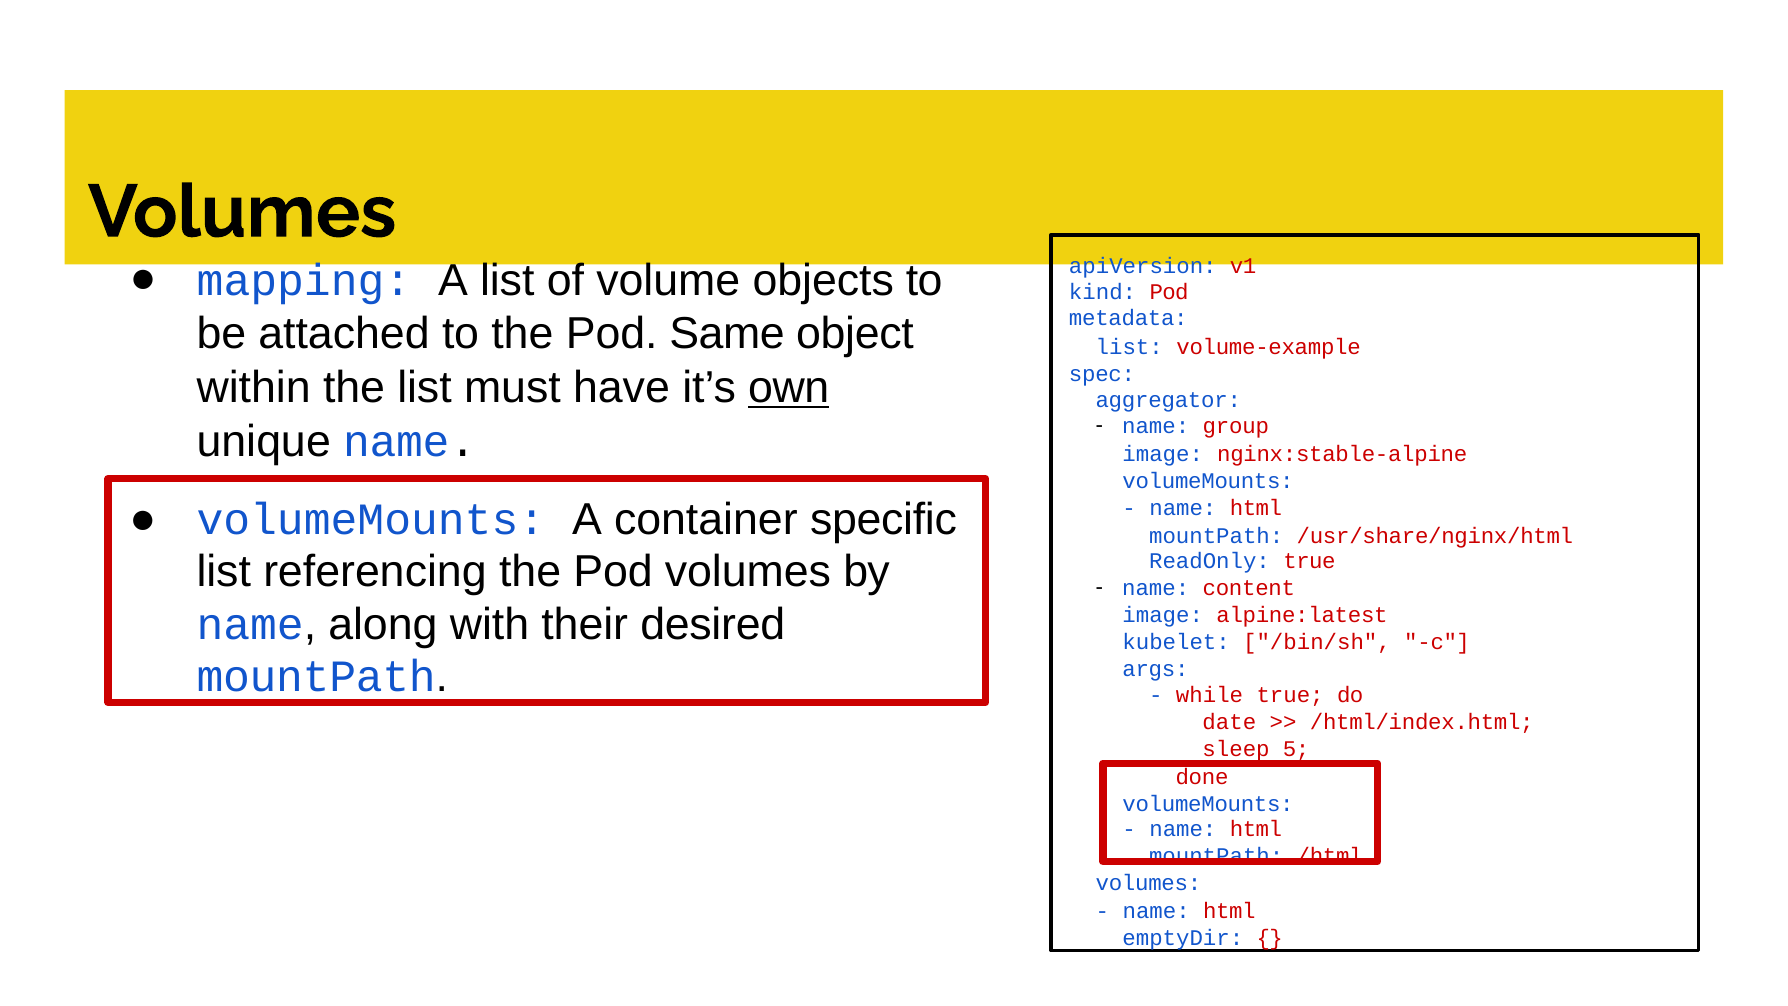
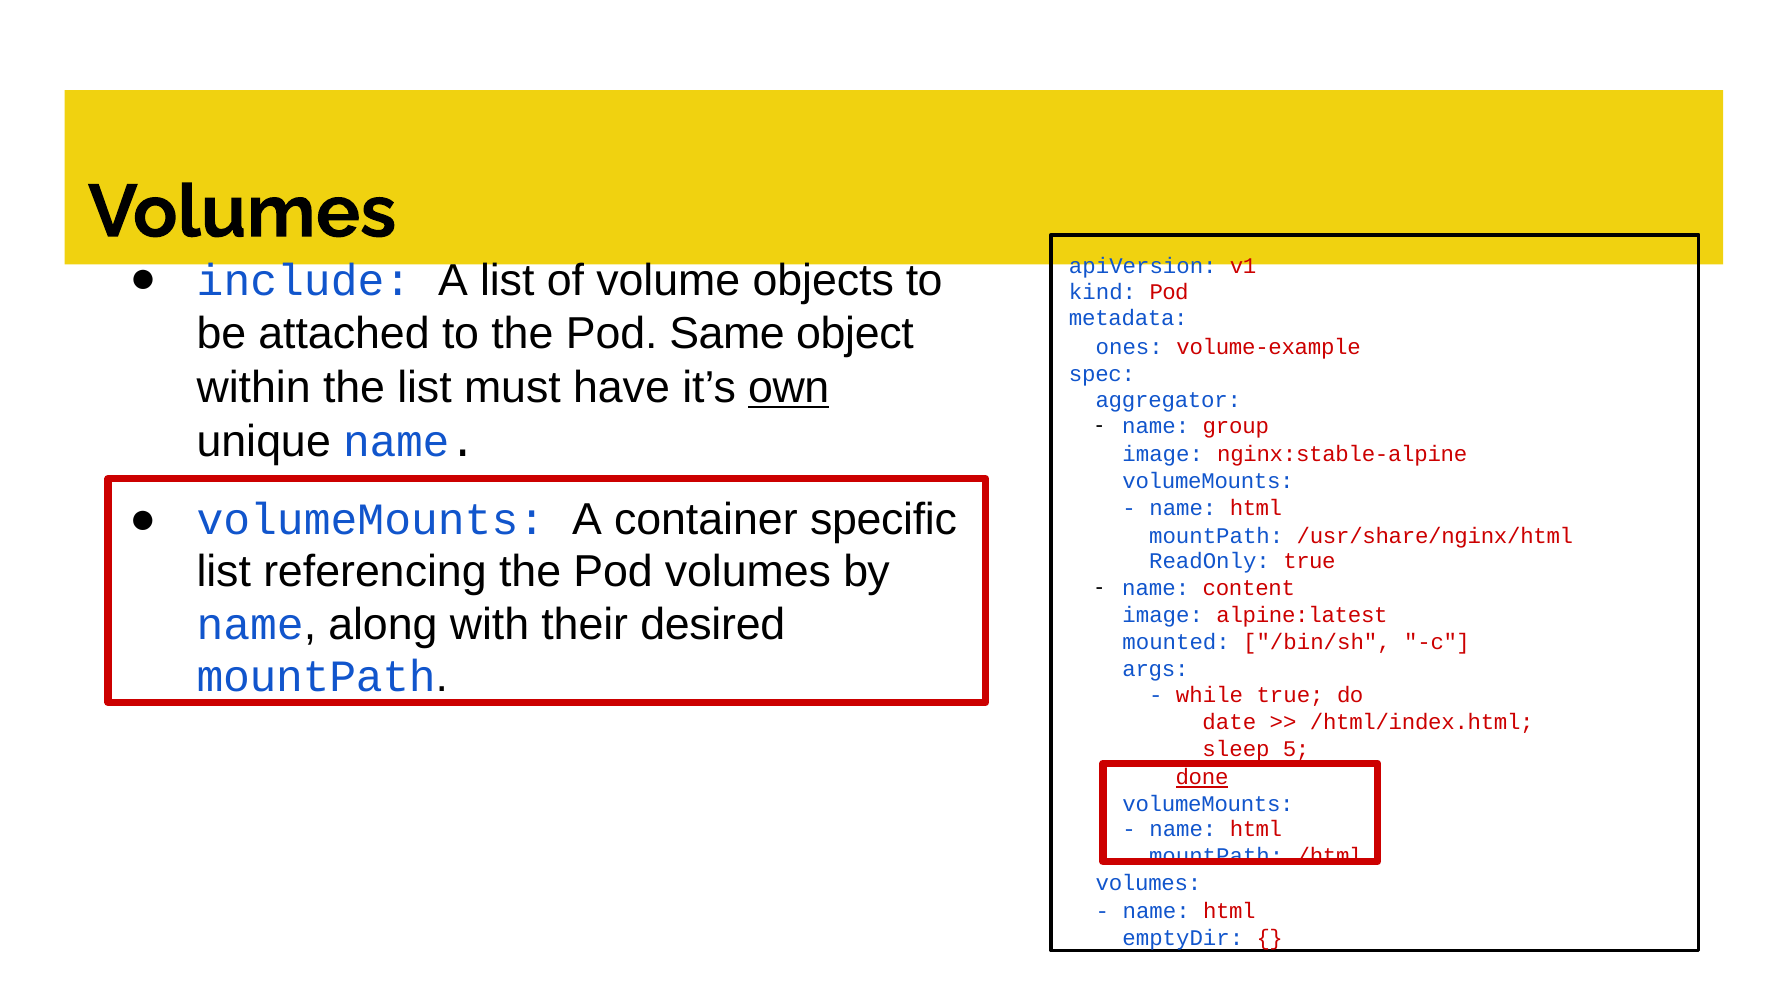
mapping: mapping -> include
list at (1129, 347): list -> ones
kubelet: kubelet -> mounted
done underline: none -> present
